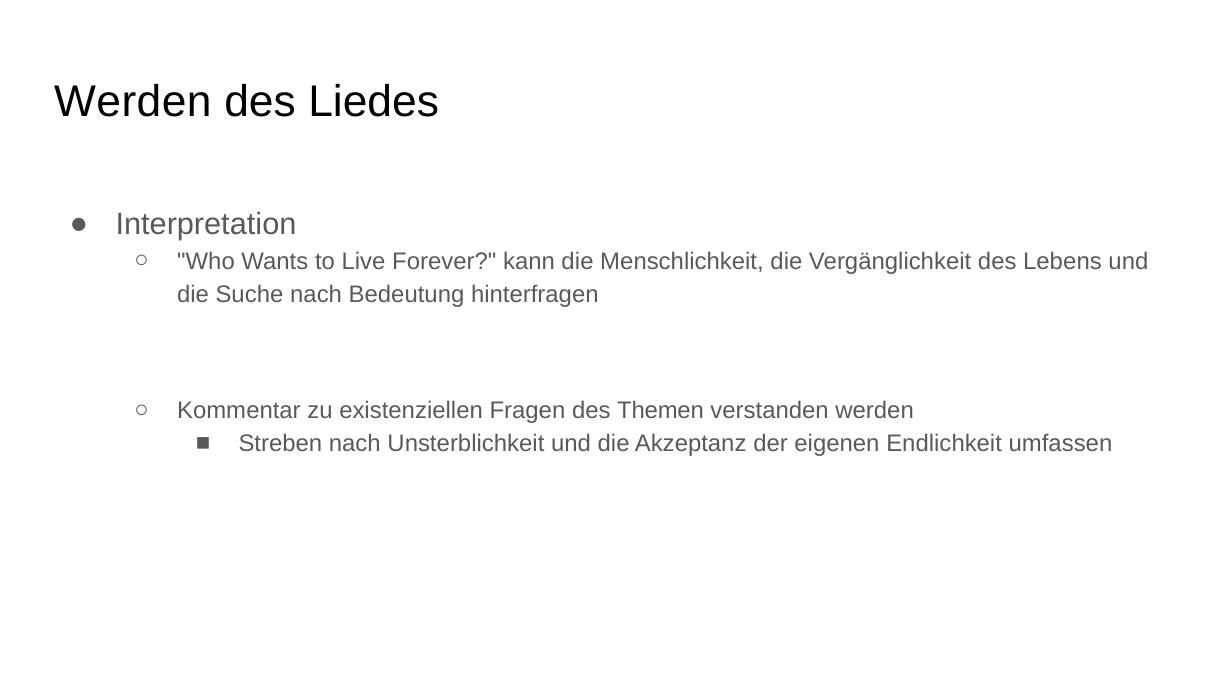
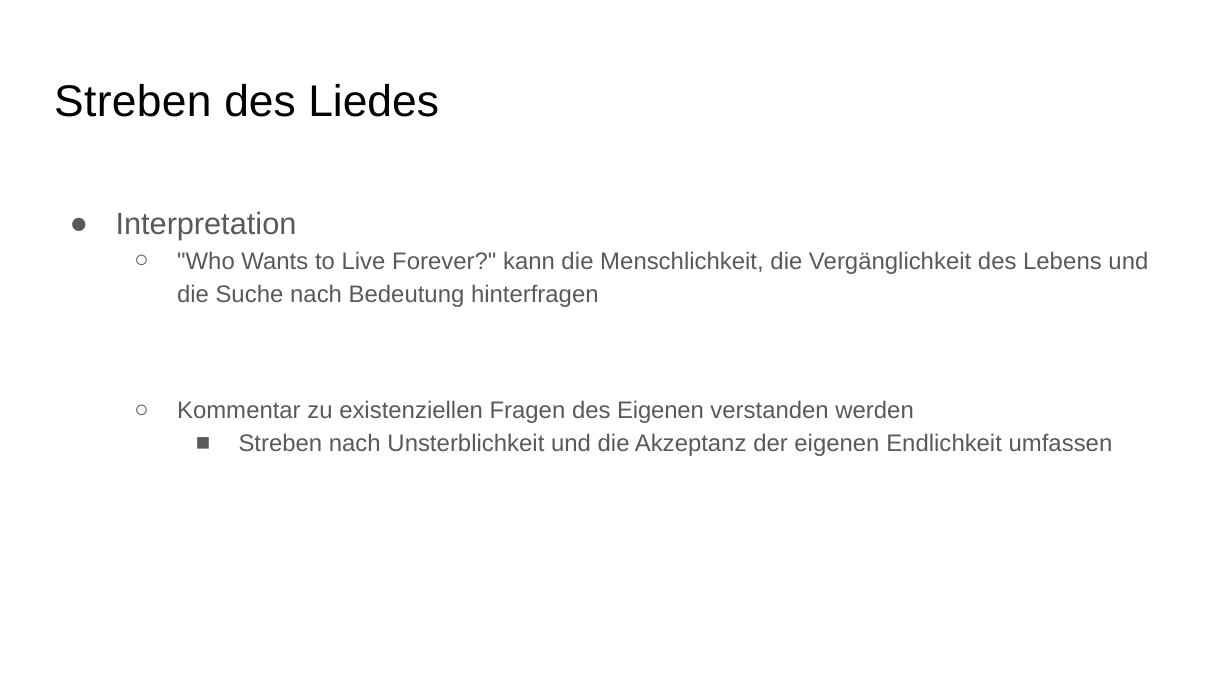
Werden at (133, 102): Werden -> Streben
des Themen: Themen -> Eigenen
